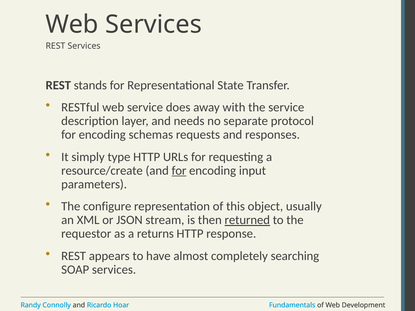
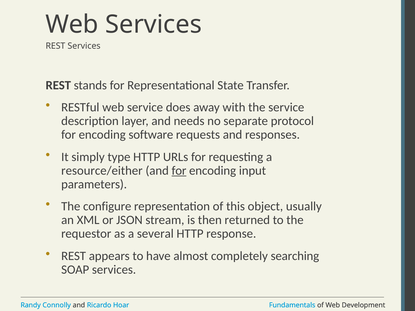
schemas: schemas -> software
resource/create: resource/create -> resource/either
returned underline: present -> none
returns: returns -> several
